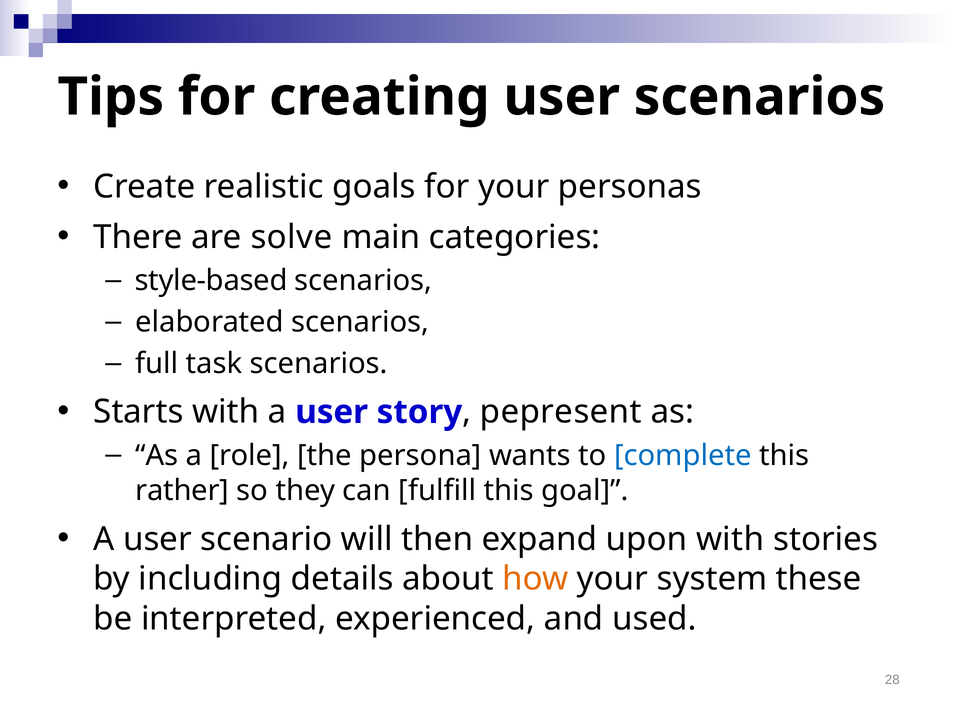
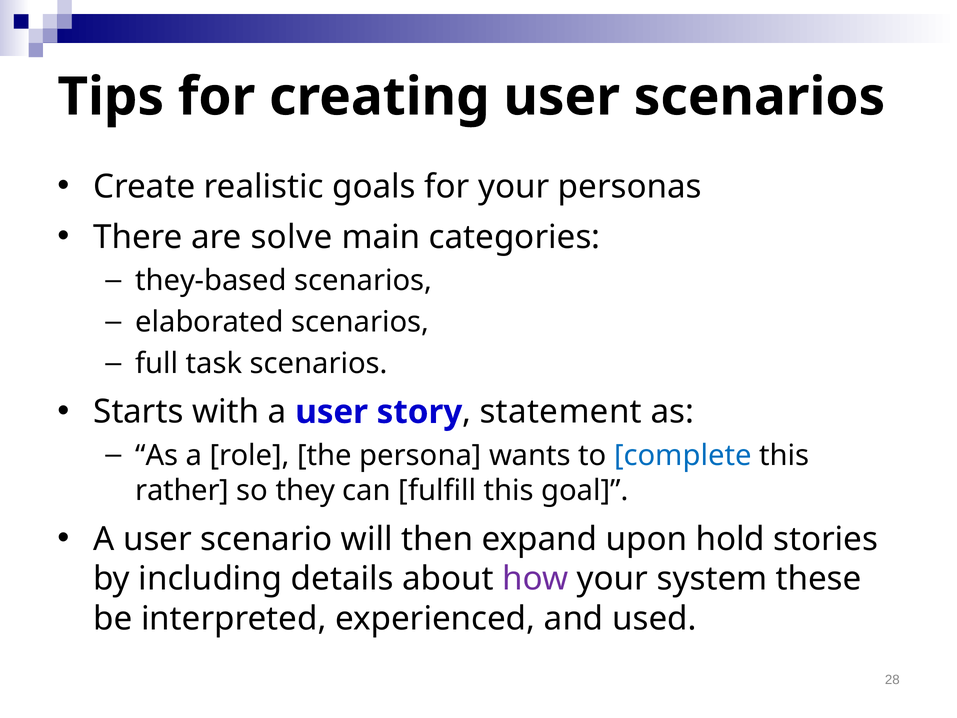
style-based: style-based -> they-based
pepresent: pepresent -> statement
upon with: with -> hold
how colour: orange -> purple
